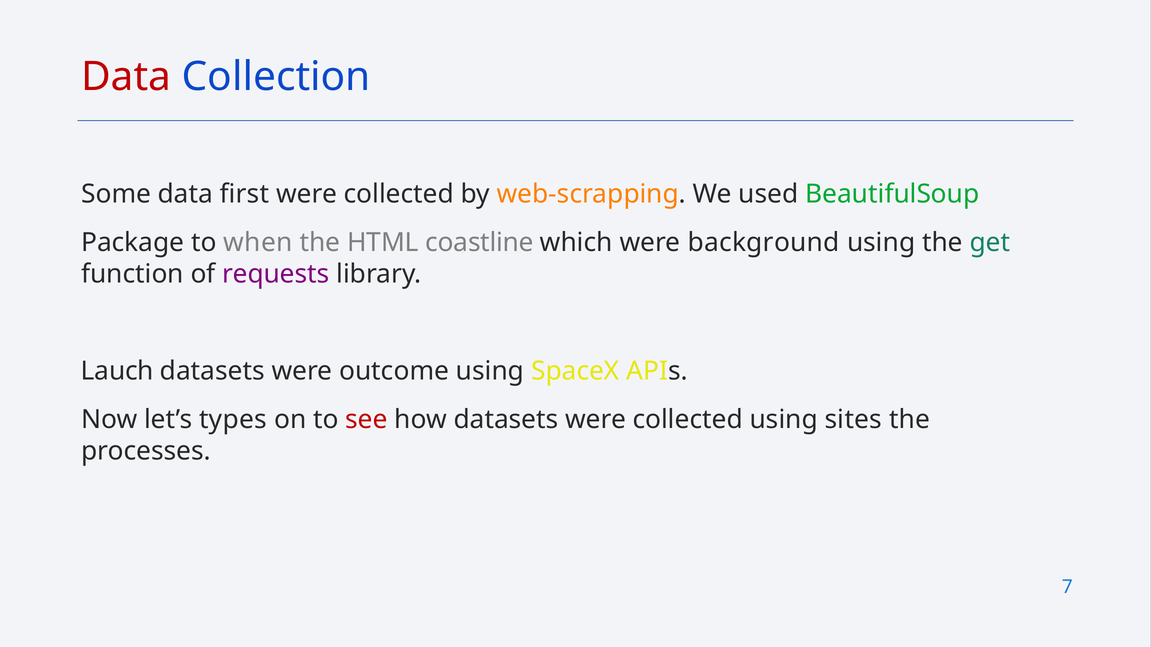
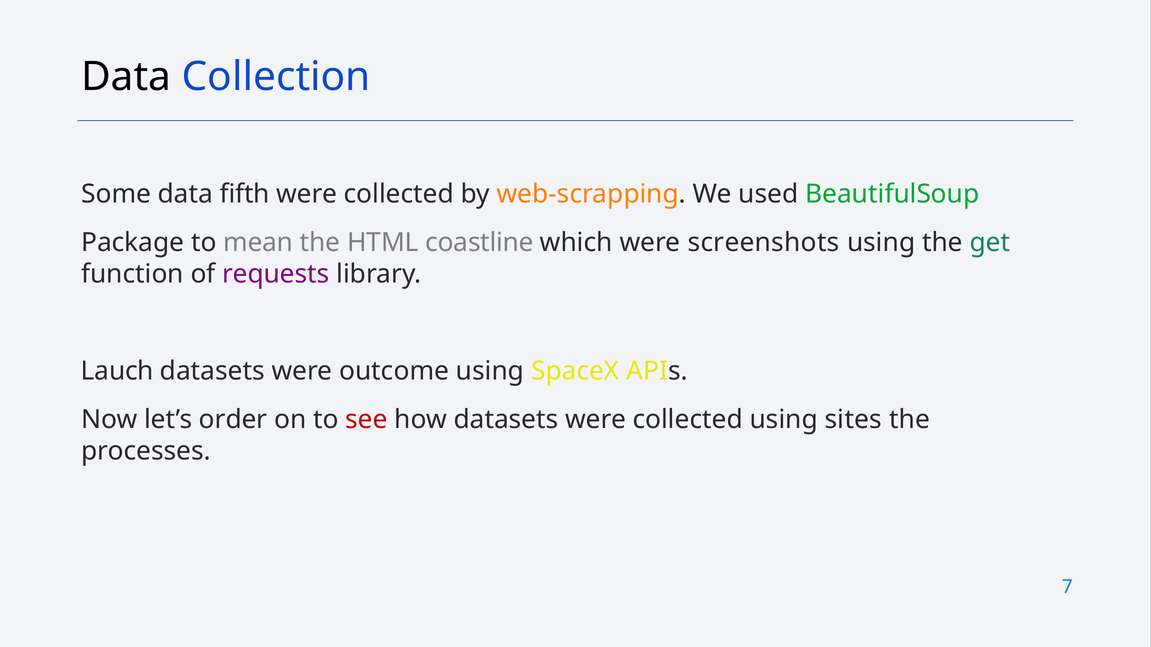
Data at (126, 77) colour: red -> black
first: first -> fifth
when: when -> mean
background: background -> screenshots
types: types -> order
